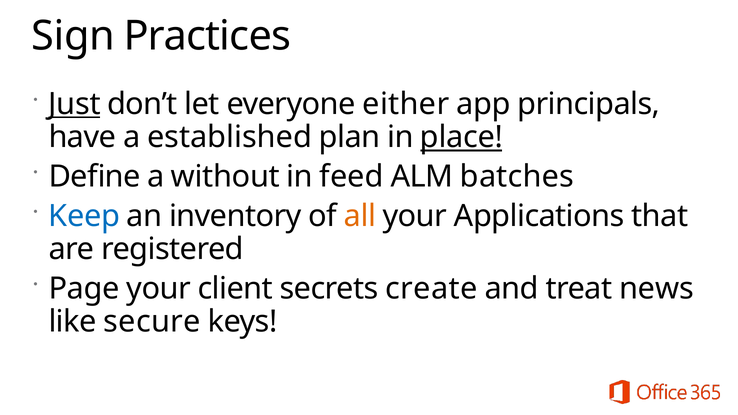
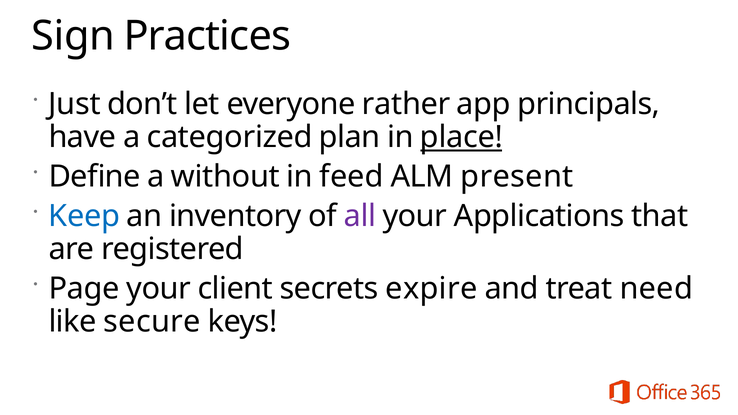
Just underline: present -> none
either: either -> rather
established: established -> categorized
batches: batches -> present
all colour: orange -> purple
create: create -> expire
news: news -> need
